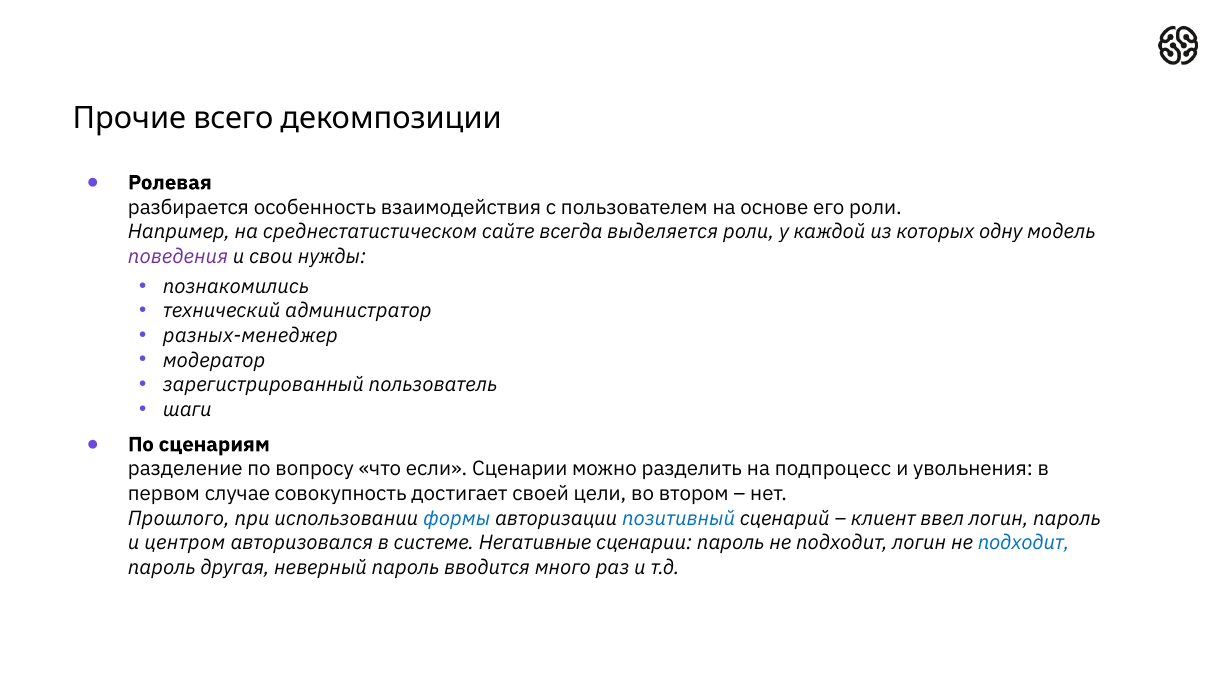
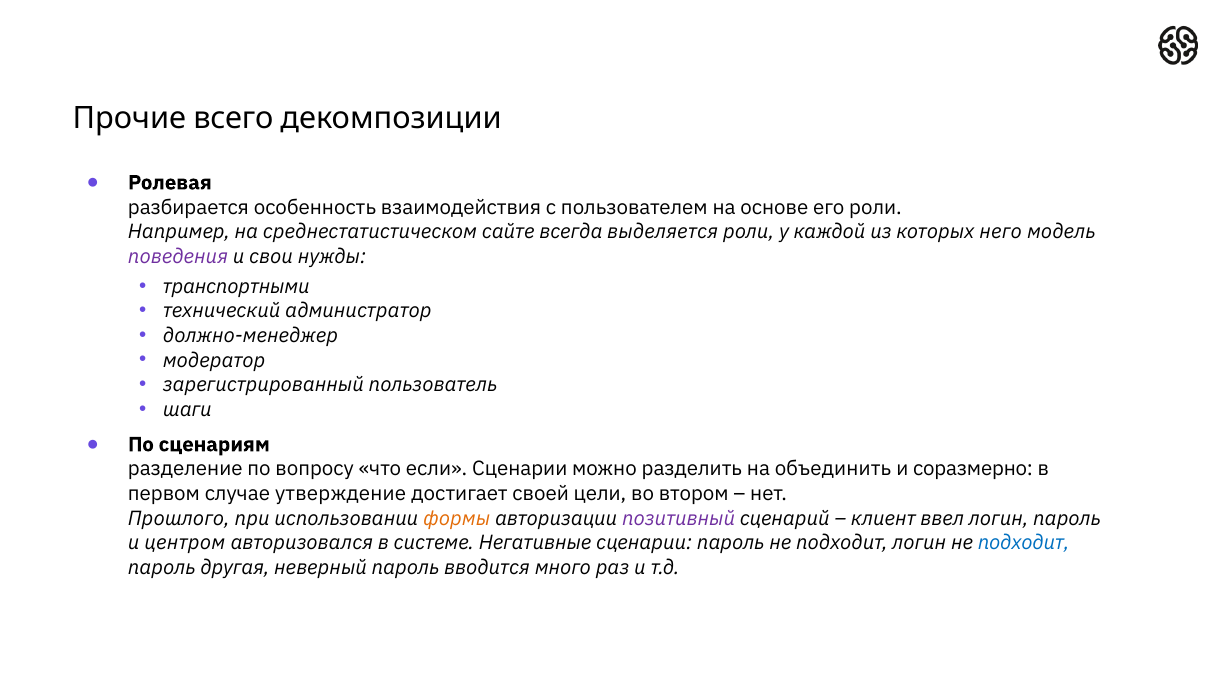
одну: одну -> него
познакомились: познакомились -> транспортными
разных-менеджер: разных-менеджер -> должно-менеджер
подпроцесс: подпроцесс -> объединить
увольнения: увольнения -> соразмерно
совокупность: совокупность -> утверждение
формы colour: blue -> orange
позитивный colour: blue -> purple
